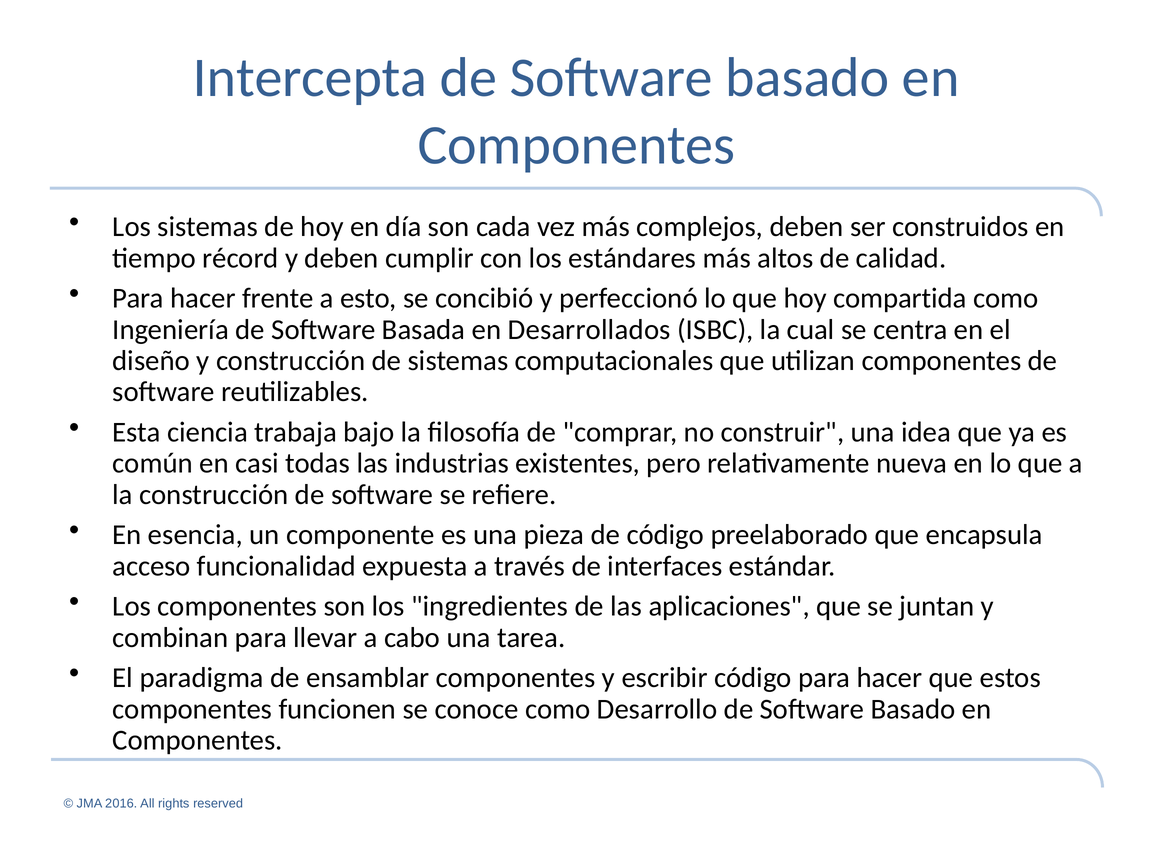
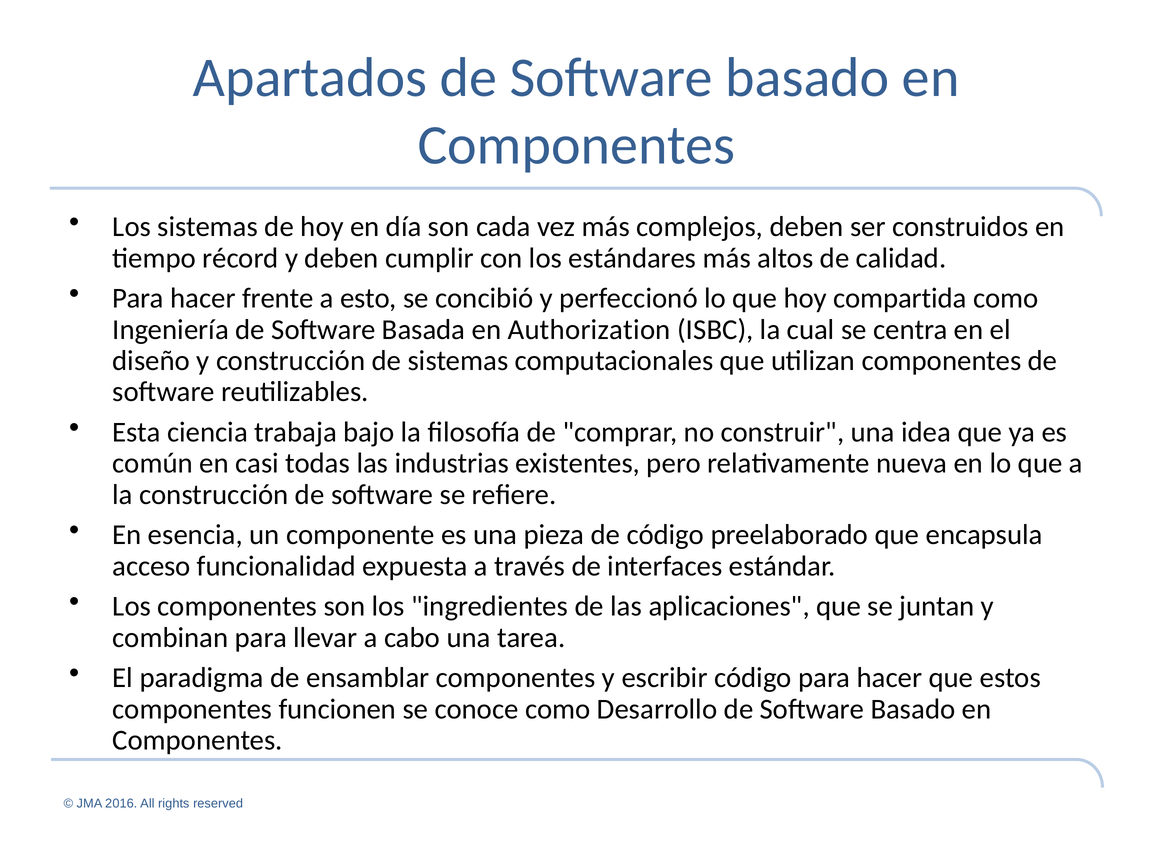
Intercepta: Intercepta -> Apartados
Desarrollados: Desarrollados -> Authorization
